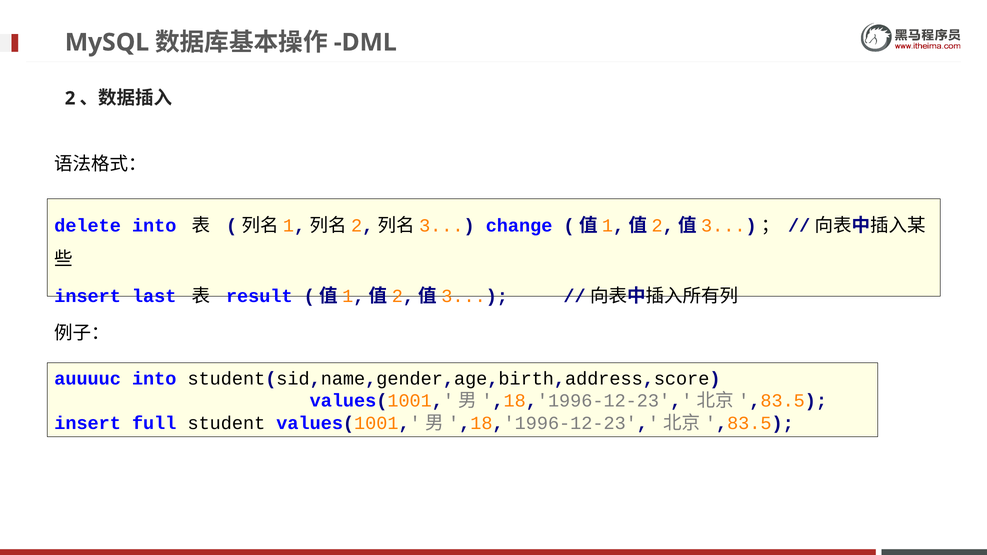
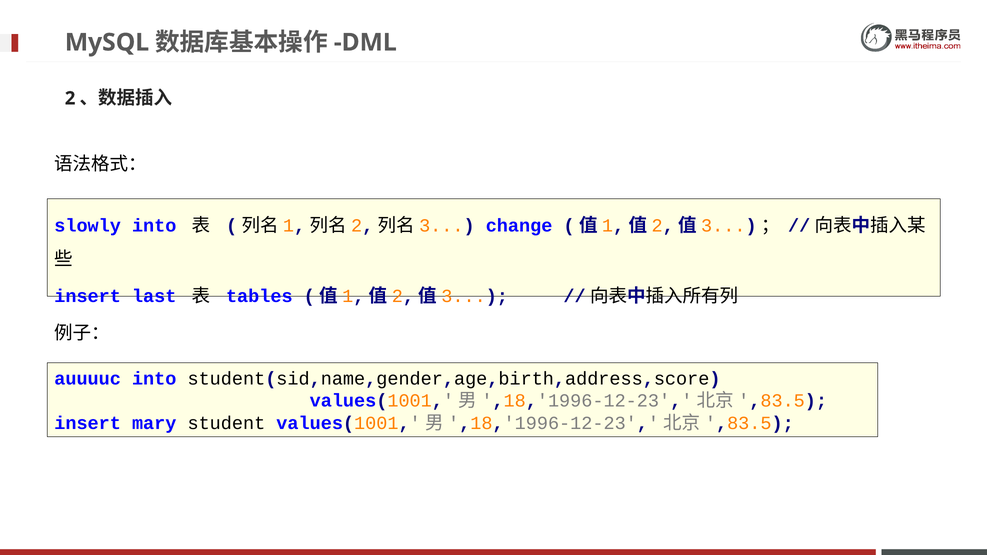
delete: delete -> slowly
result: result -> tables
full: full -> mary
